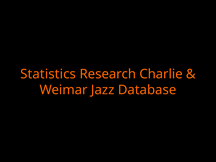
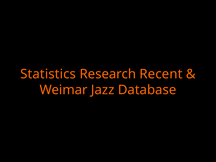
Charlie: Charlie -> Recent
